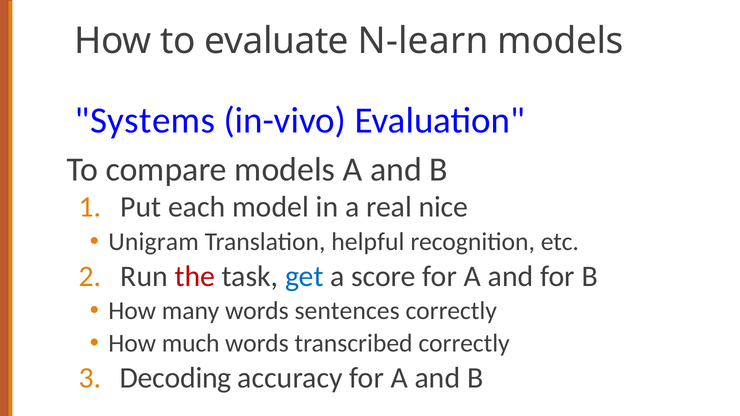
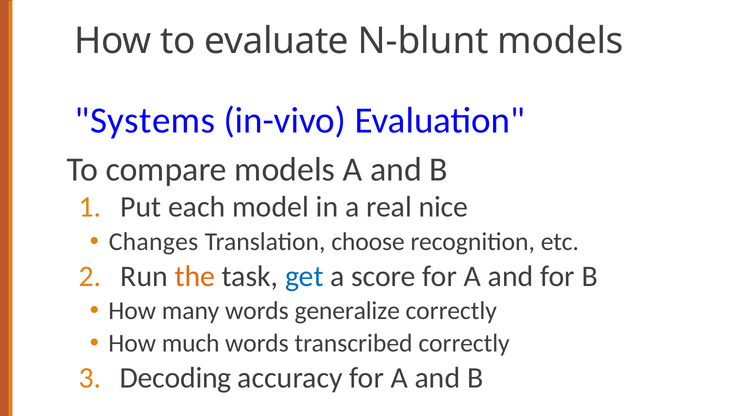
N-learn: N-learn -> N-blunt
Unigram: Unigram -> Changes
helpful: helpful -> choose
the colour: red -> orange
sentences: sentences -> generalize
